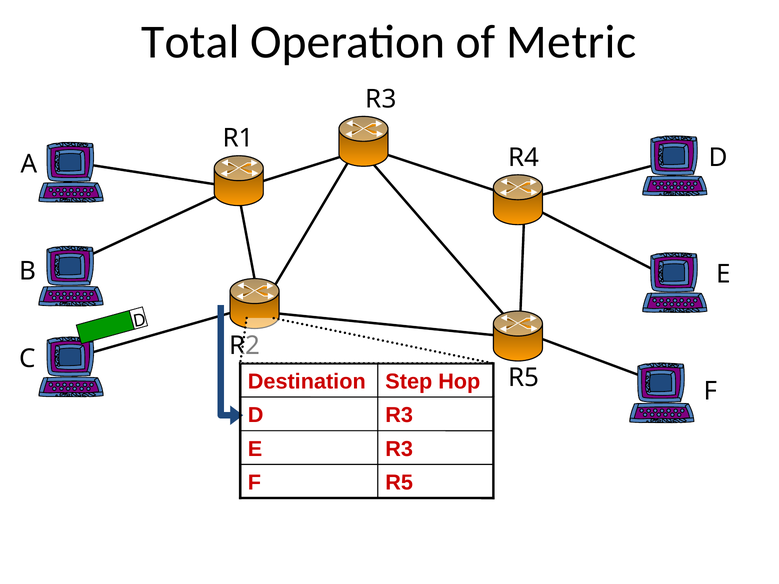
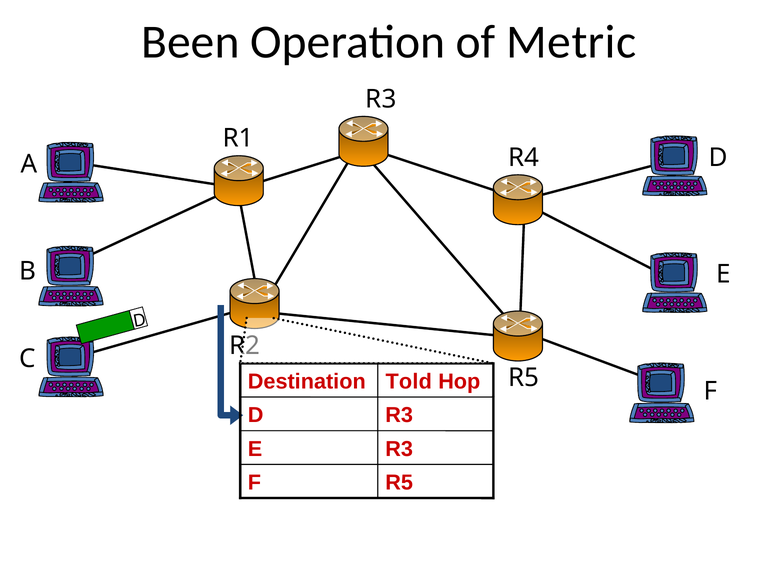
Total: Total -> Been
Step: Step -> Told
